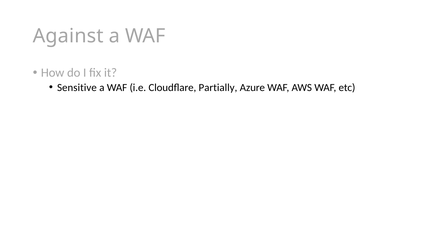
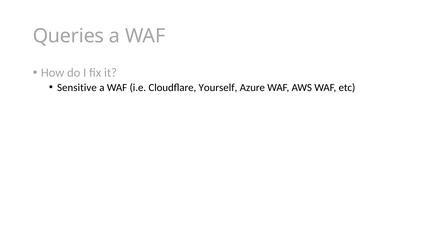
Against: Against -> Queries
Partially: Partially -> Yourself
